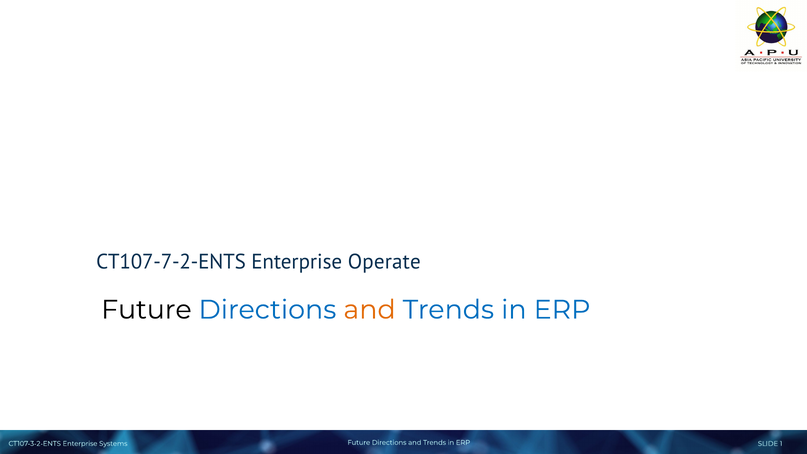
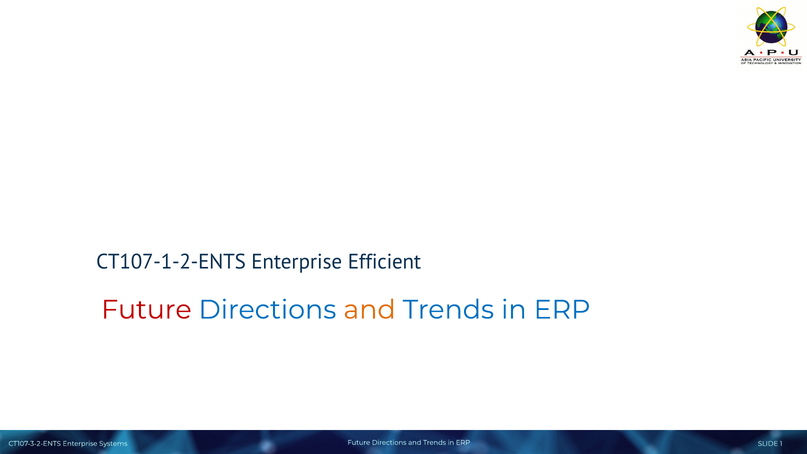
CT107-7-2-ENTS: CT107-7-2-ENTS -> CT107-1-2-ENTS
Operate: Operate -> Efficient
Future at (146, 310) colour: black -> red
